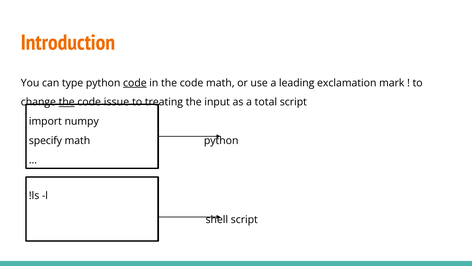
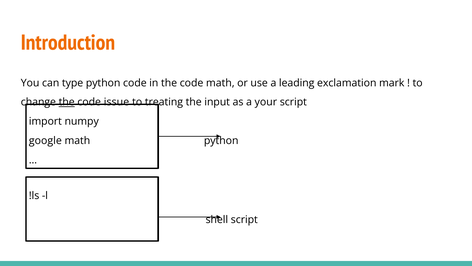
code at (135, 83) underline: present -> none
total: total -> your
specify: specify -> google
